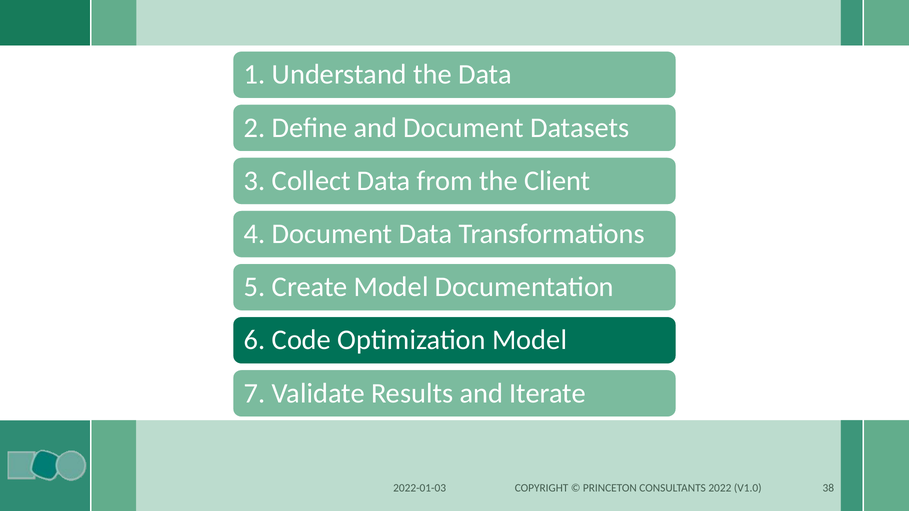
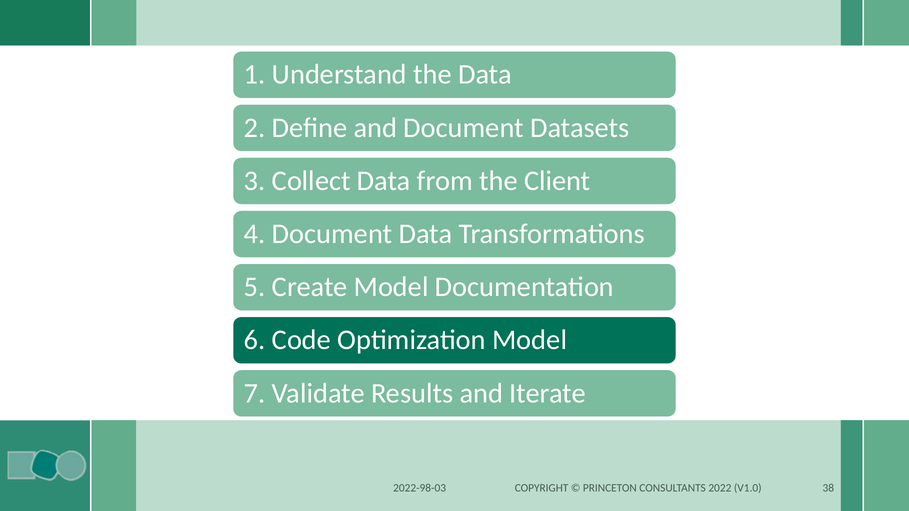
2022-01-03: 2022-01-03 -> 2022-98-03
